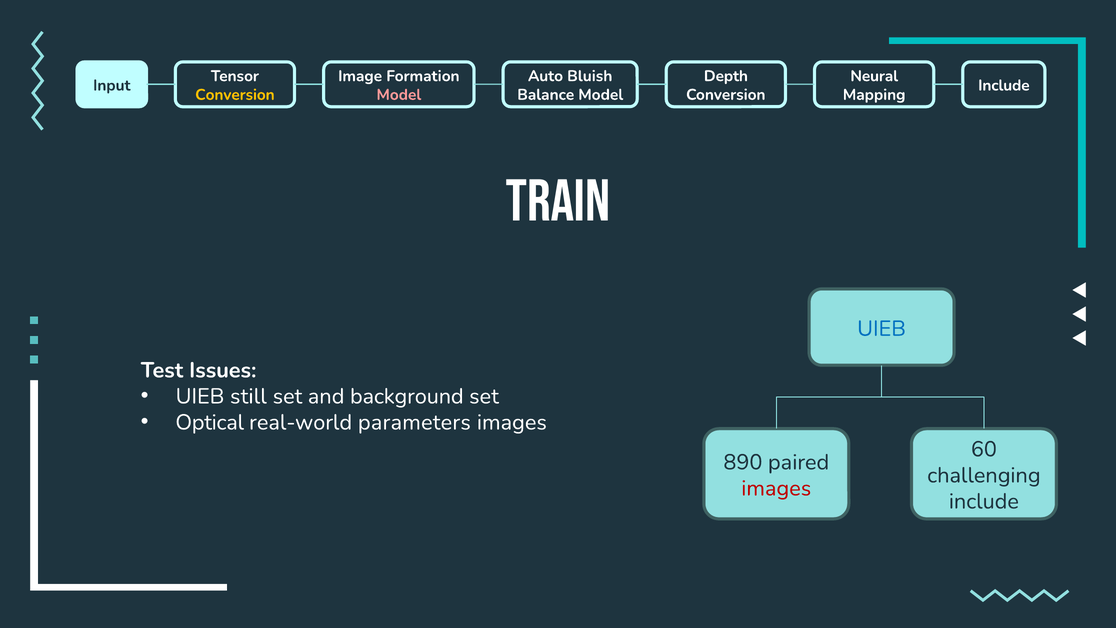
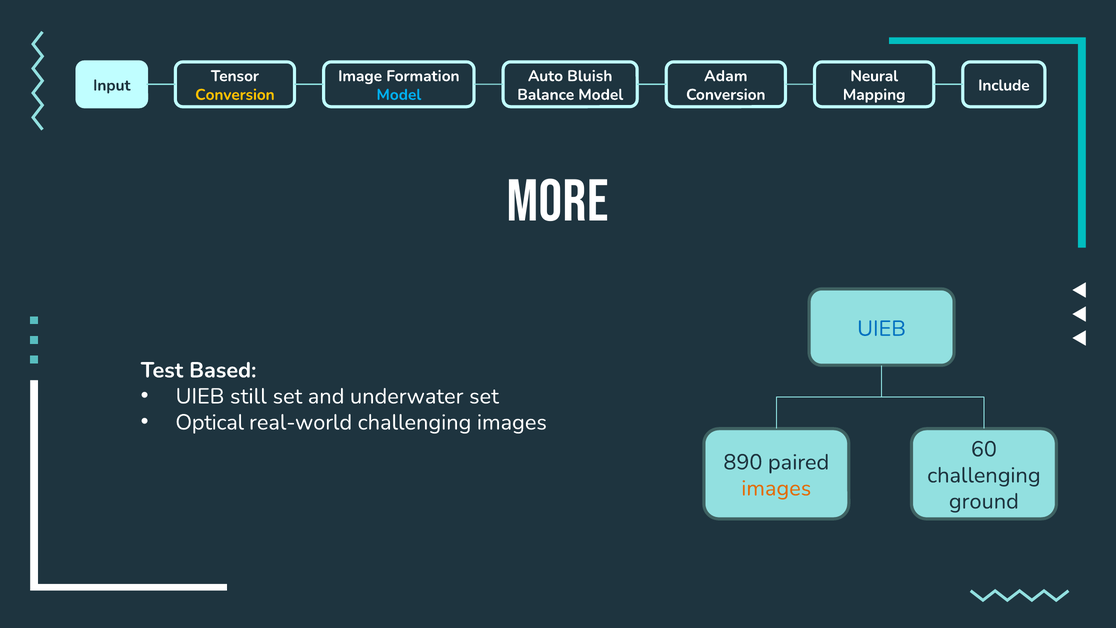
Depth: Depth -> Adam
Model at (399, 95) colour: pink -> light blue
Train: Train -> More
Issues: Issues -> Based
background: background -> underwater
real-world parameters: parameters -> challenging
images at (776, 488) colour: red -> orange
include at (984, 501): include -> ground
